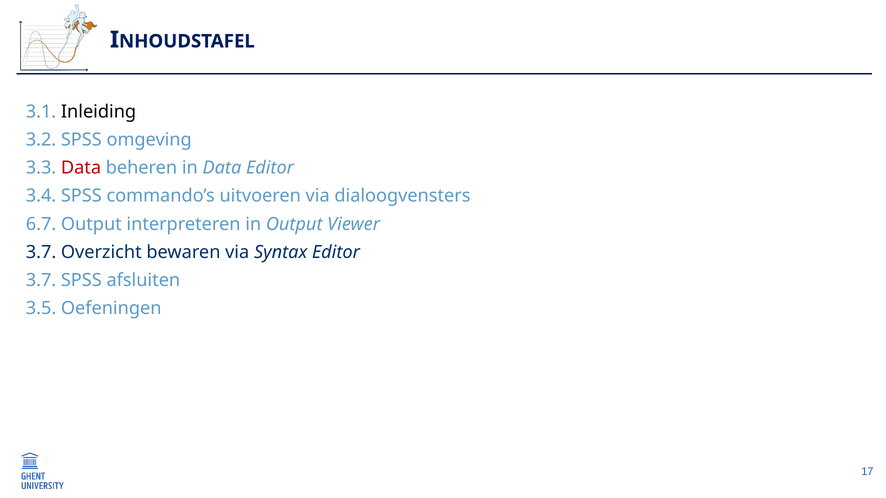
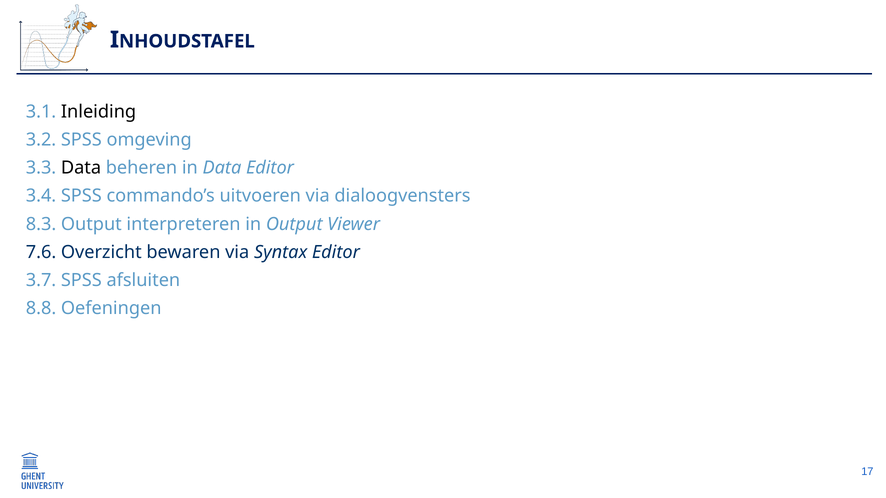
Data at (81, 168) colour: red -> black
6.7: 6.7 -> 8.3
3.7 at (41, 252): 3.7 -> 7.6
3.5: 3.5 -> 8.8
